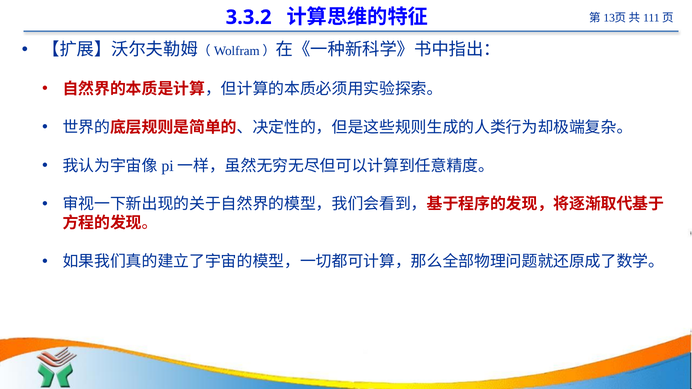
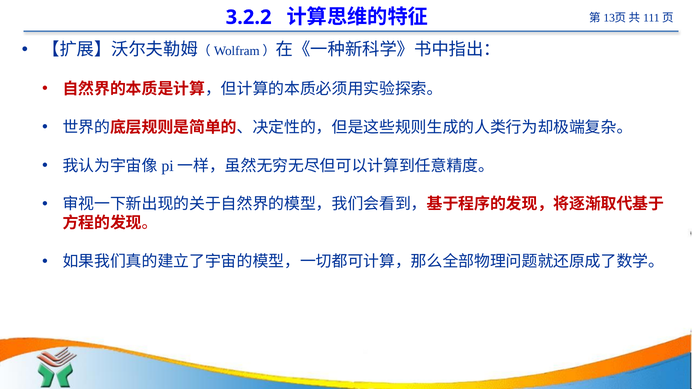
3.3.2: 3.3.2 -> 3.2.2
